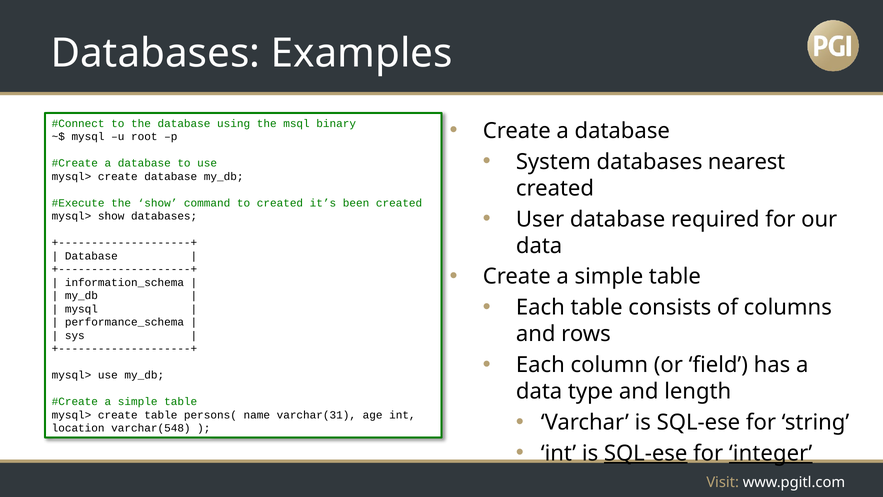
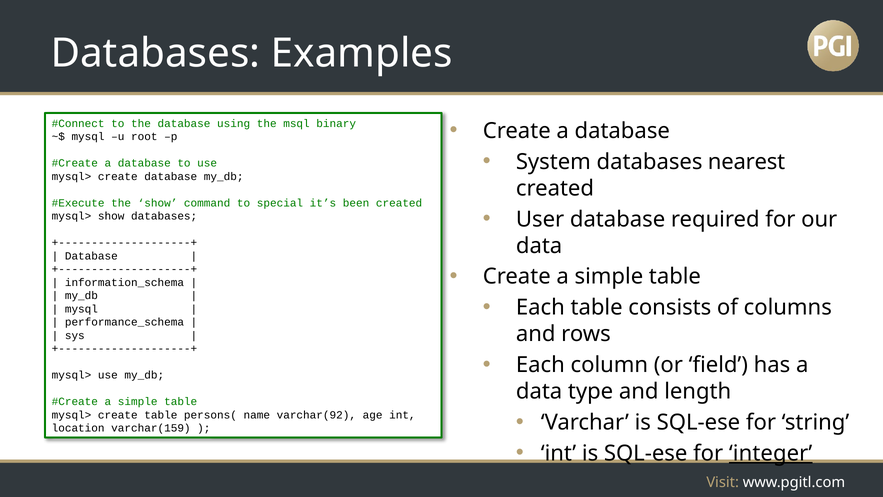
to created: created -> special
varchar(31: varchar(31 -> varchar(92
varchar(548: varchar(548 -> varchar(159
SQL-ese at (646, 453) underline: present -> none
